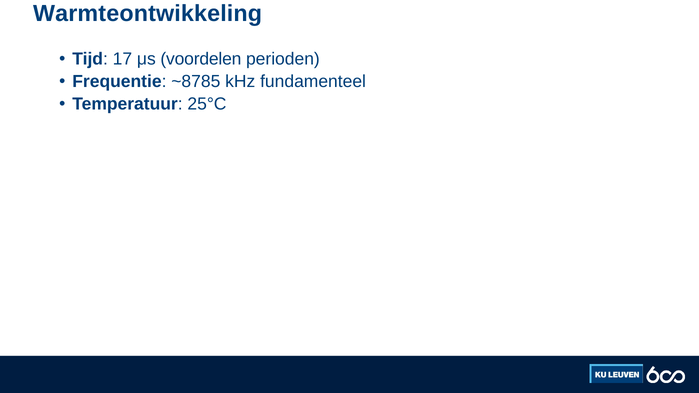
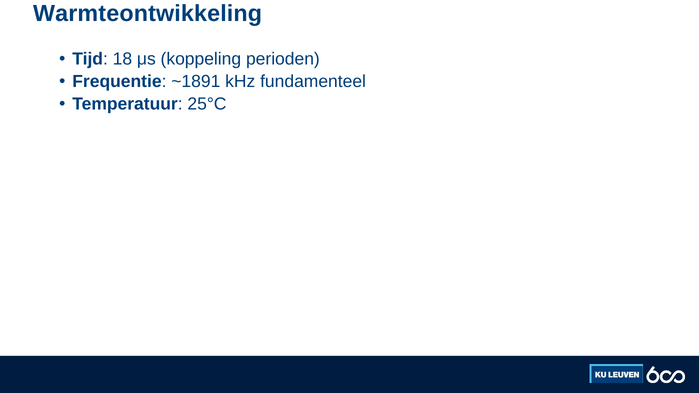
17: 17 -> 18
voordelen: voordelen -> koppeling
~8785: ~8785 -> ~1891
